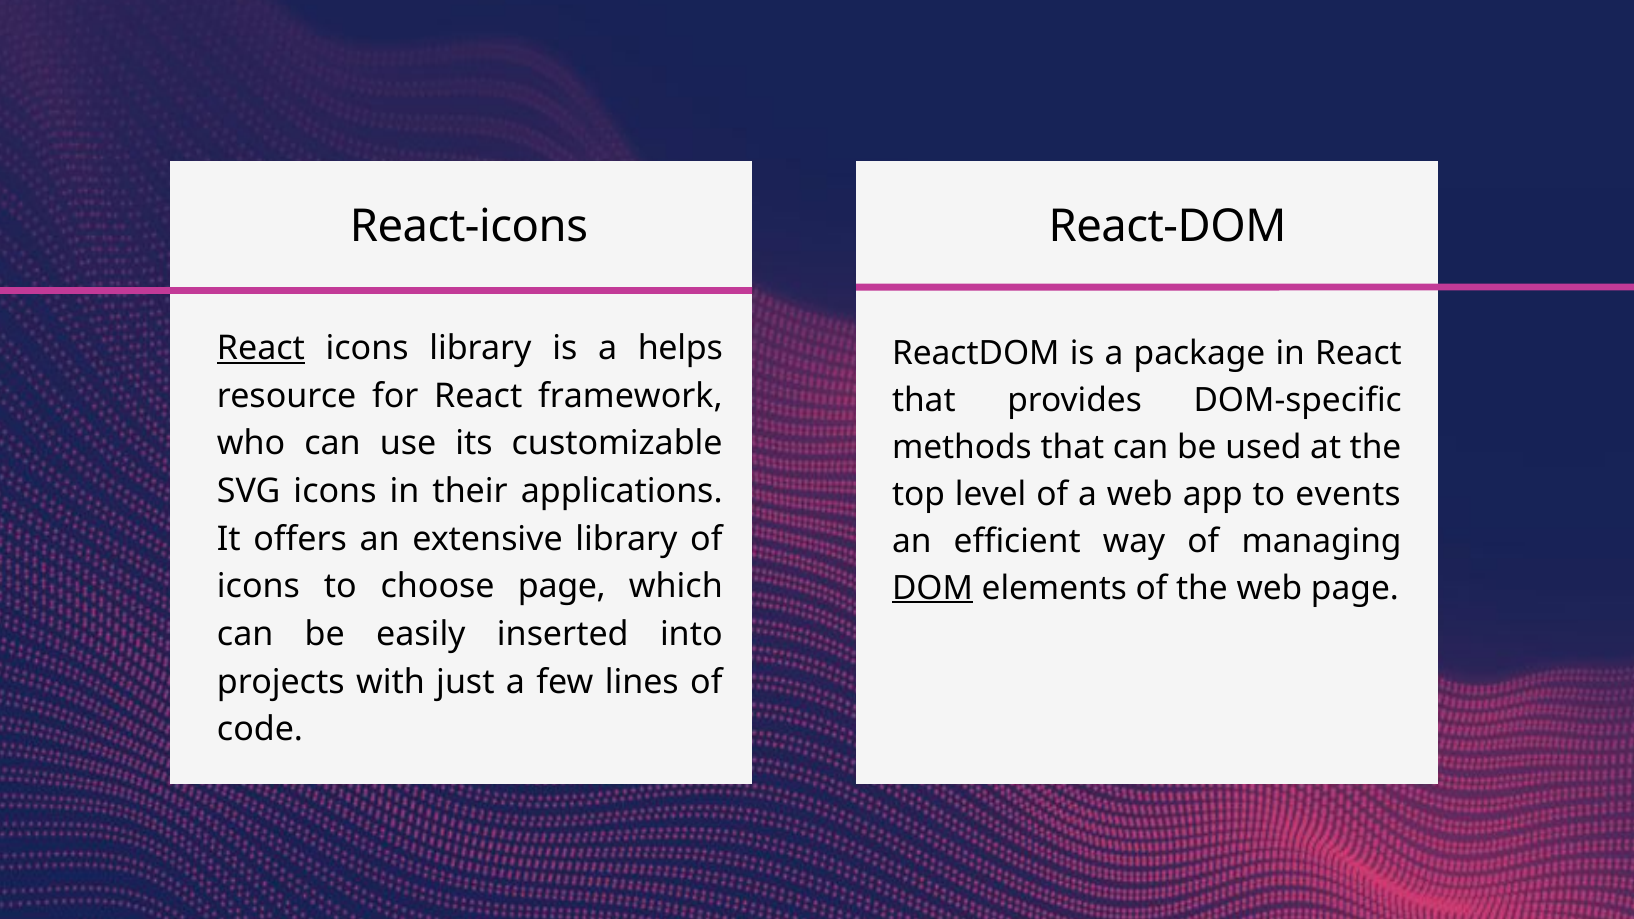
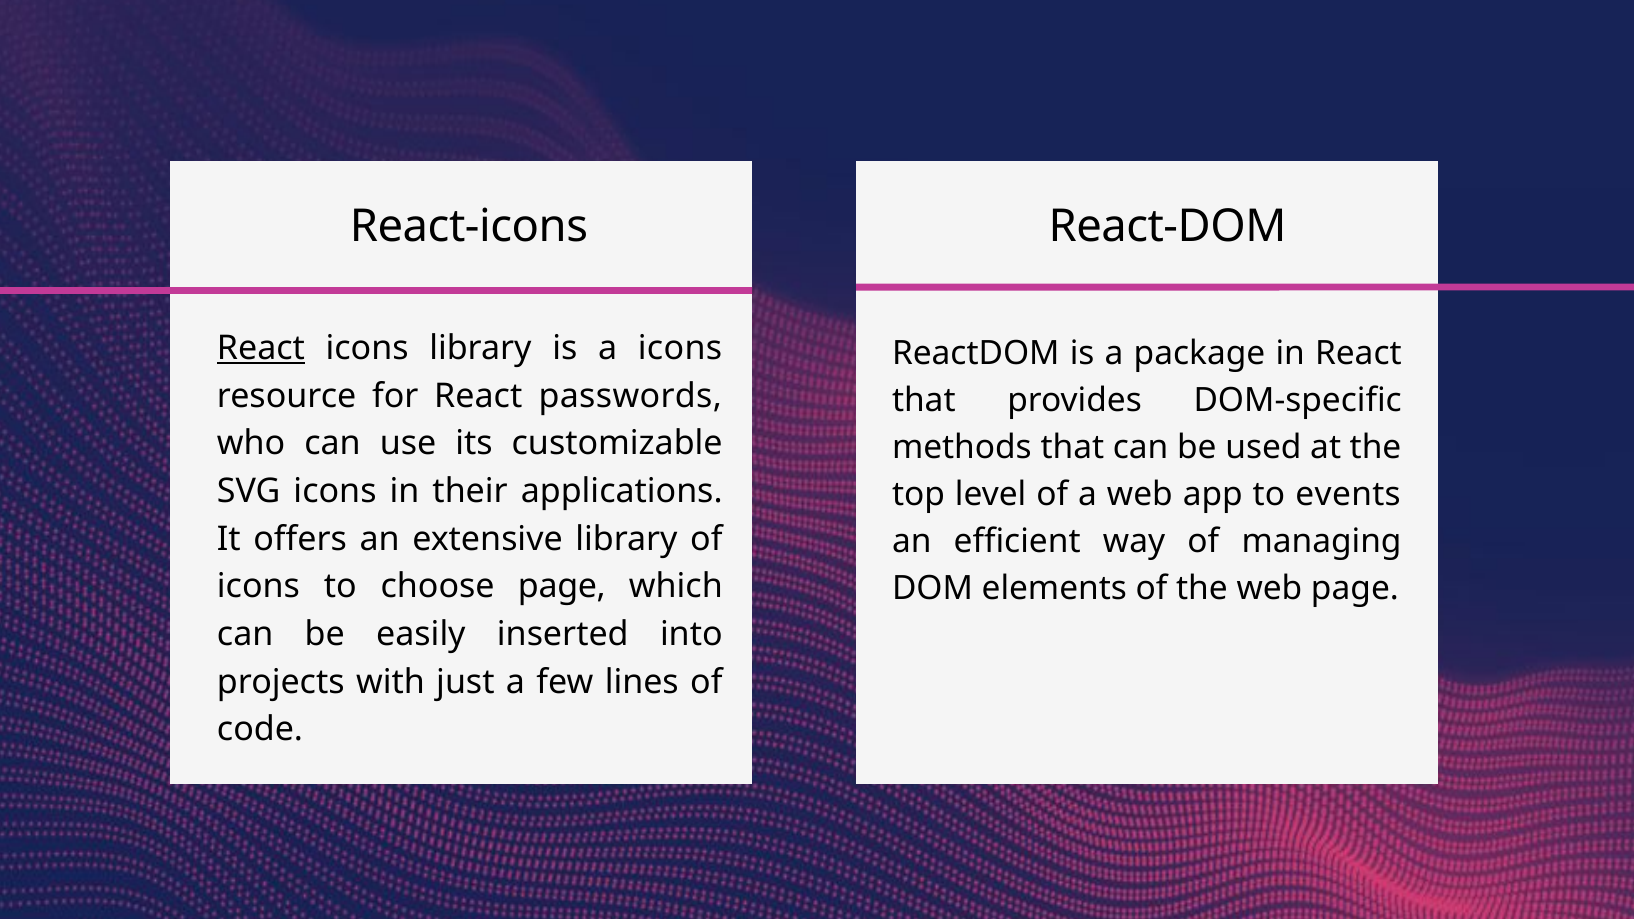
a helps: helps -> icons
framework: framework -> passwords
DOM underline: present -> none
